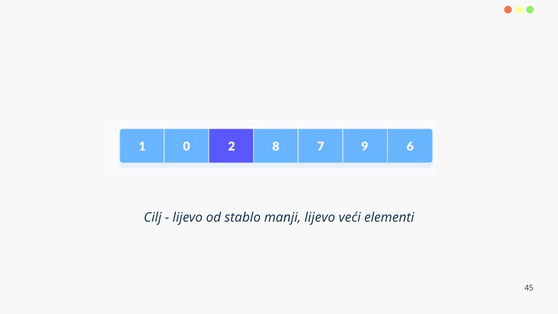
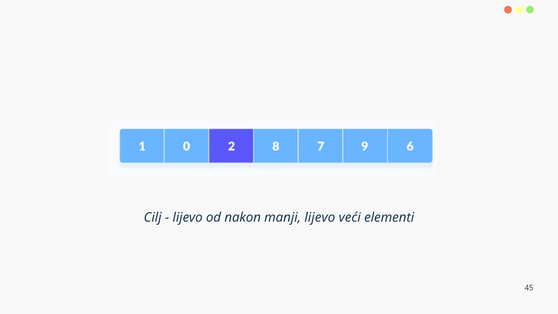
stablo: stablo -> nakon
